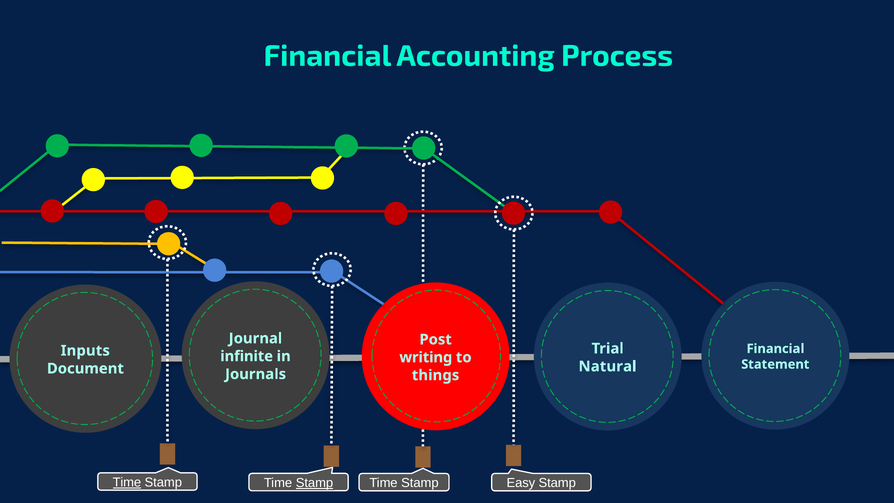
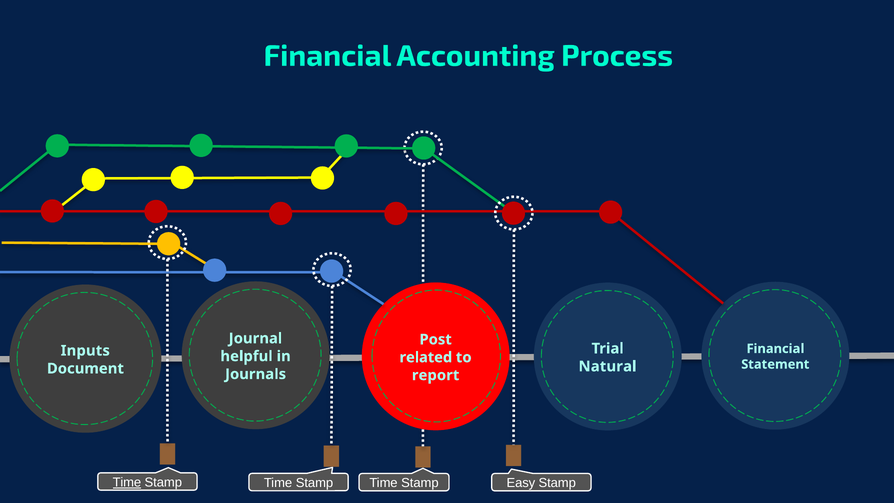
infinite: infinite -> helpful
writing: writing -> related
things: things -> report
Stamp at (314, 483) underline: present -> none
